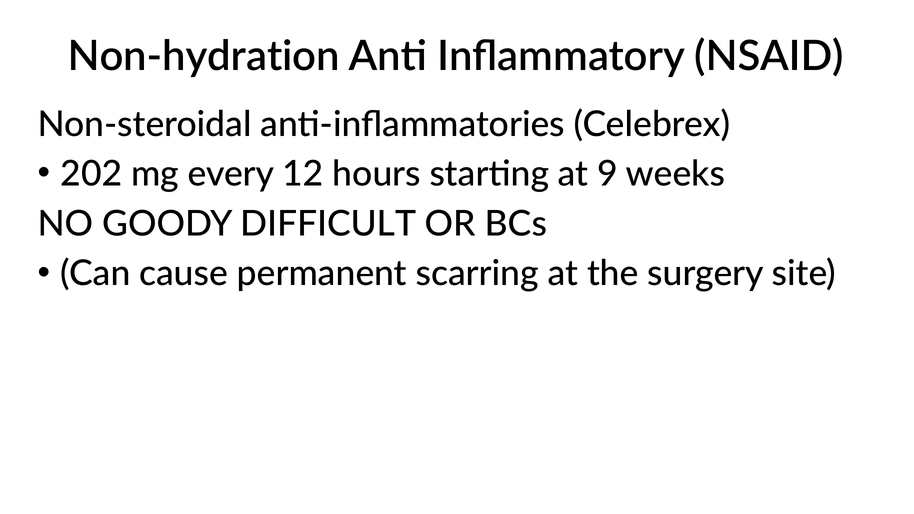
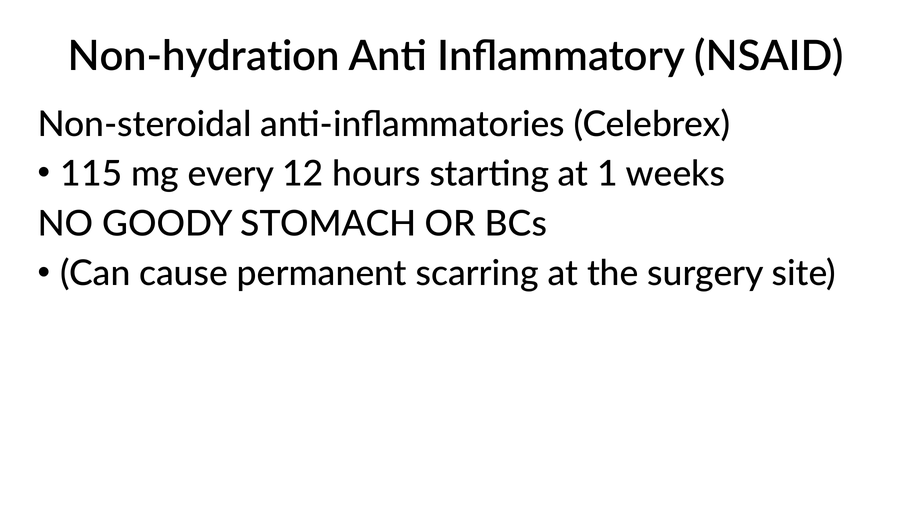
202: 202 -> 115
9: 9 -> 1
DIFFICULT: DIFFICULT -> STOMACH
